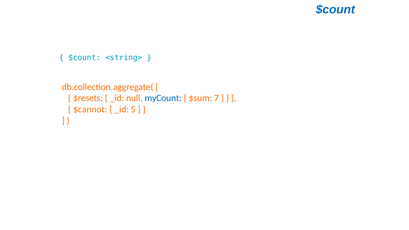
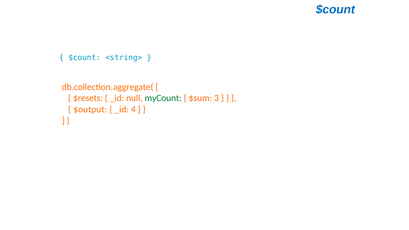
myCount colour: blue -> green
7: 7 -> 3
$cannot: $cannot -> $output
5: 5 -> 4
